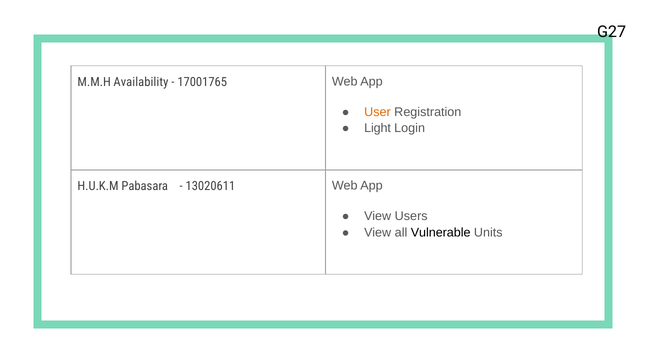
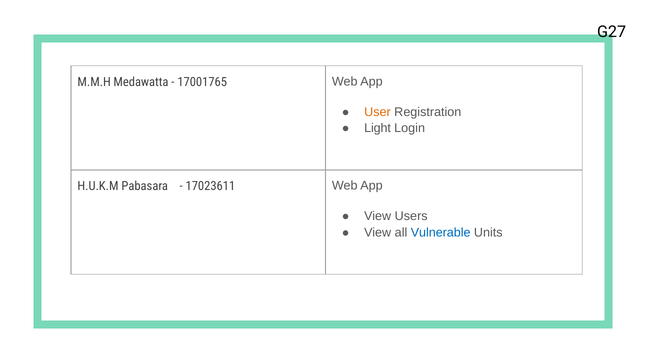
Availability: Availability -> Medawatta
13020611: 13020611 -> 17023611
Vulnerable colour: black -> blue
